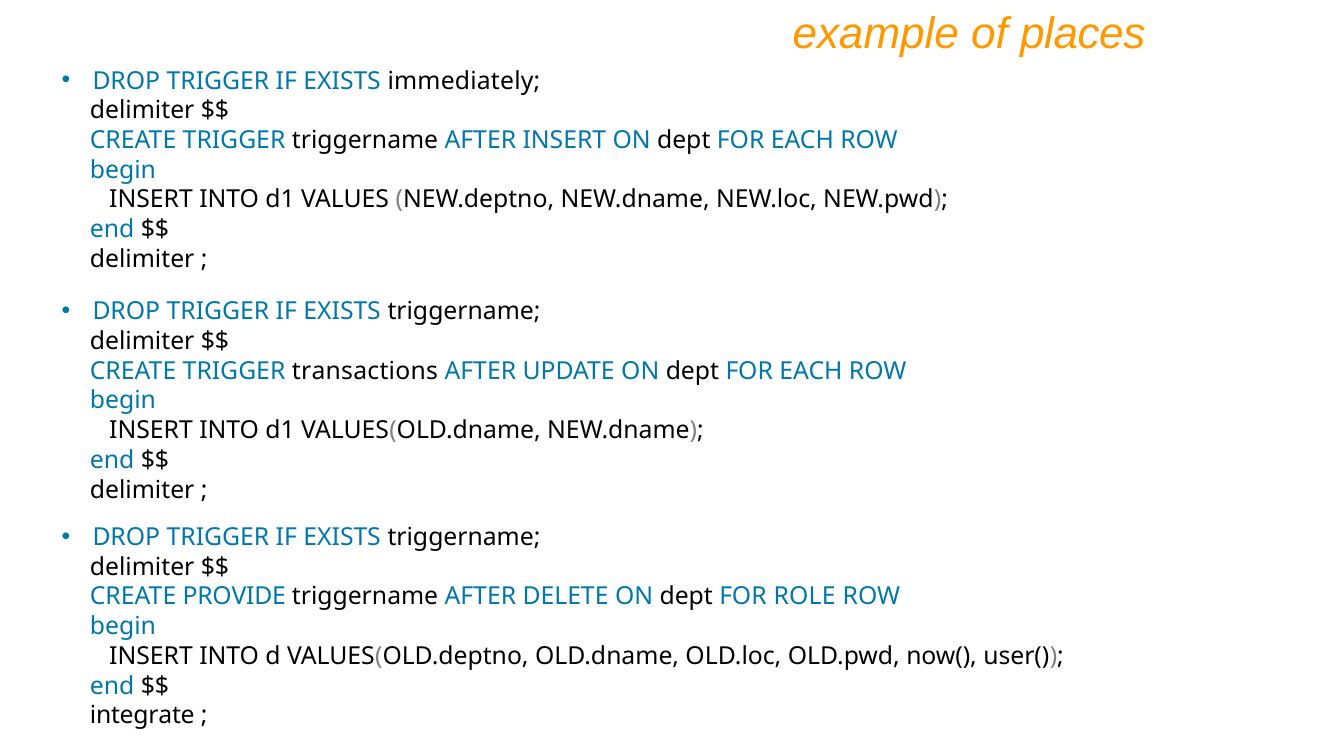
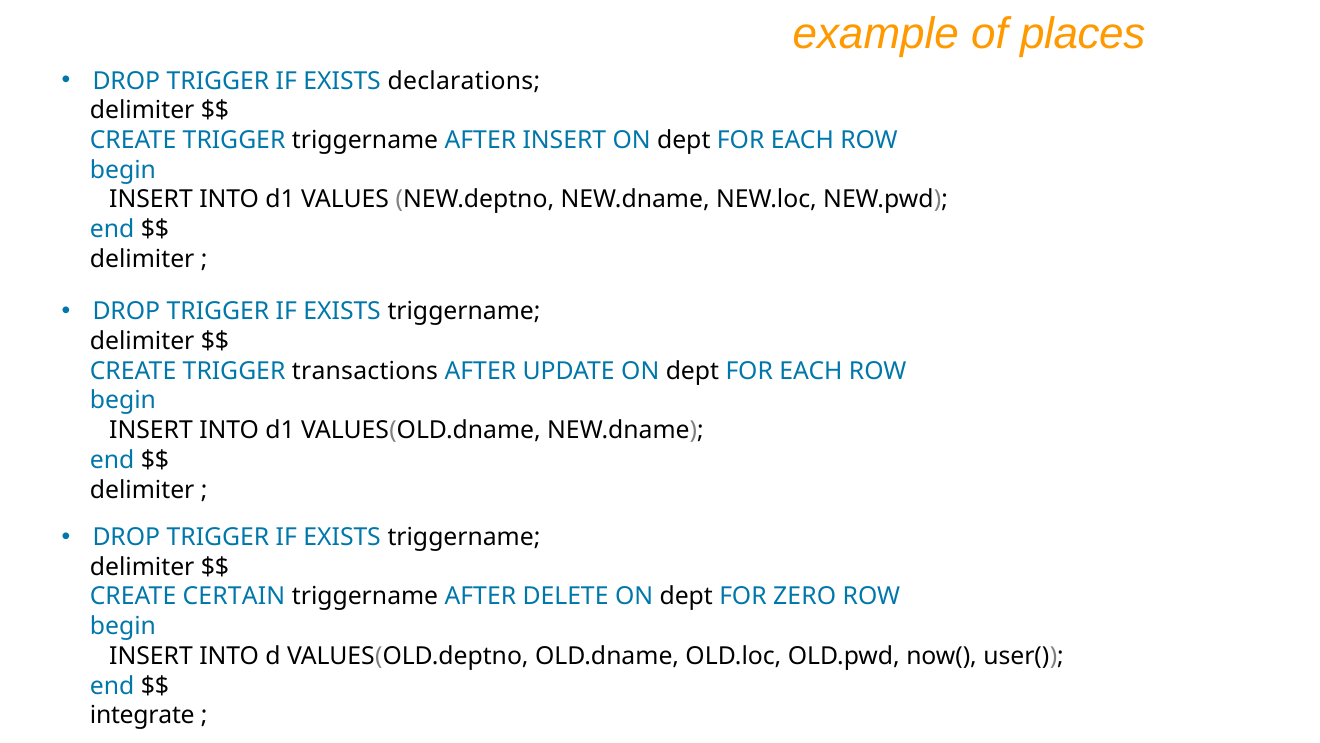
immediately: immediately -> declarations
PROVIDE: PROVIDE -> CERTAIN
ROLE: ROLE -> ZERO
